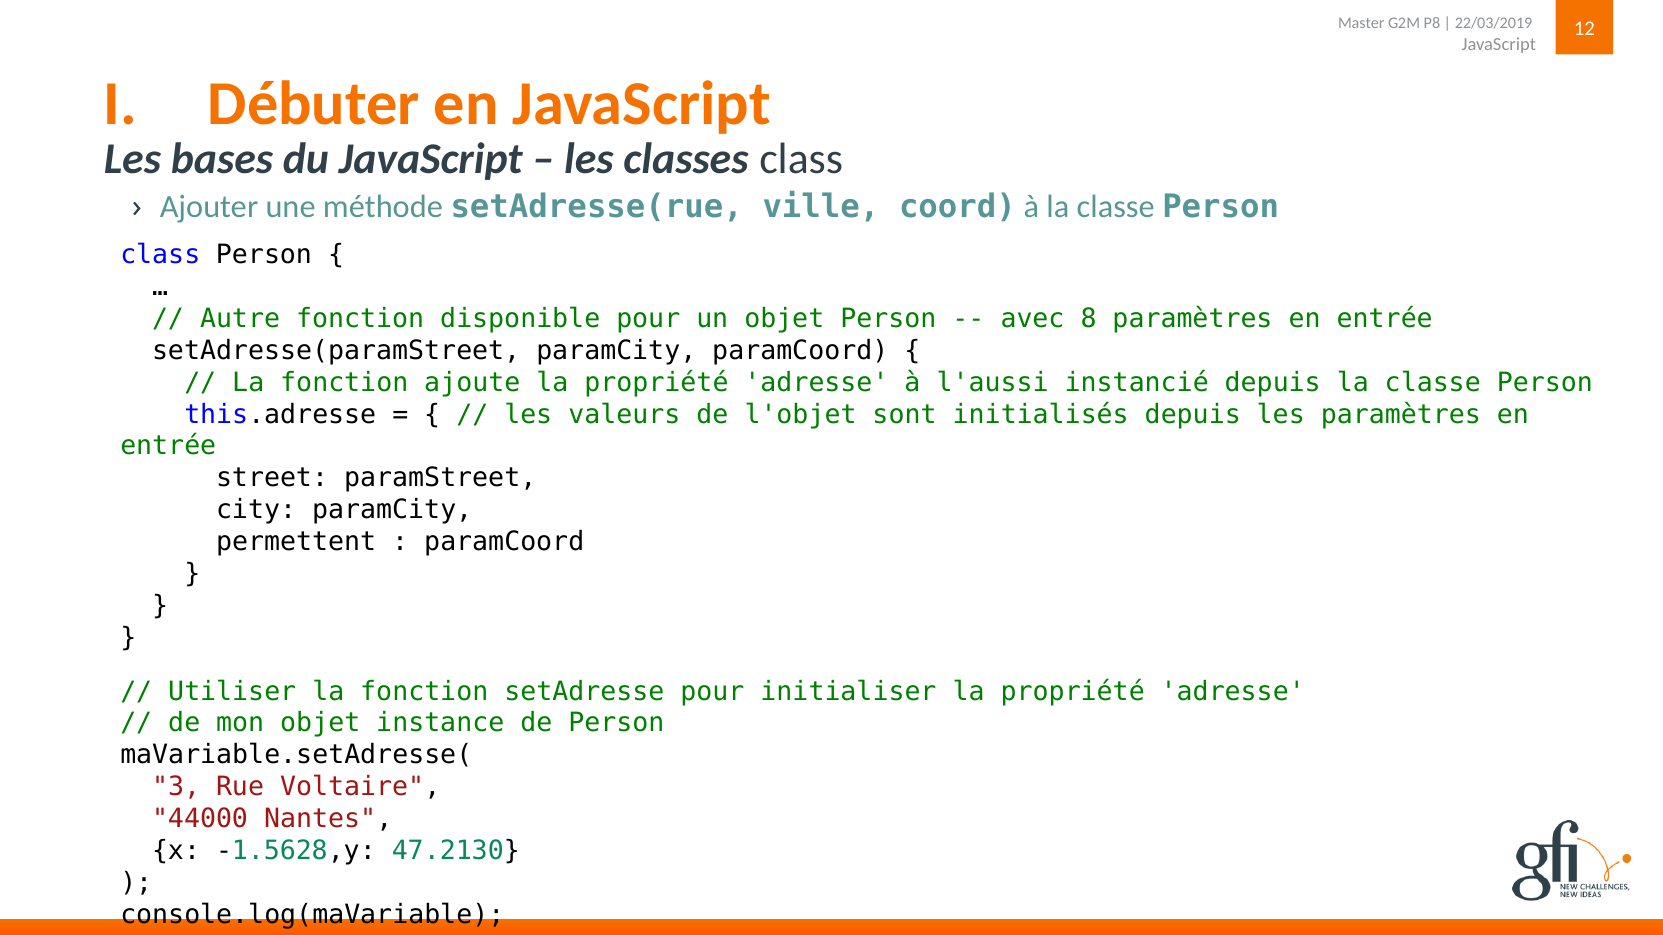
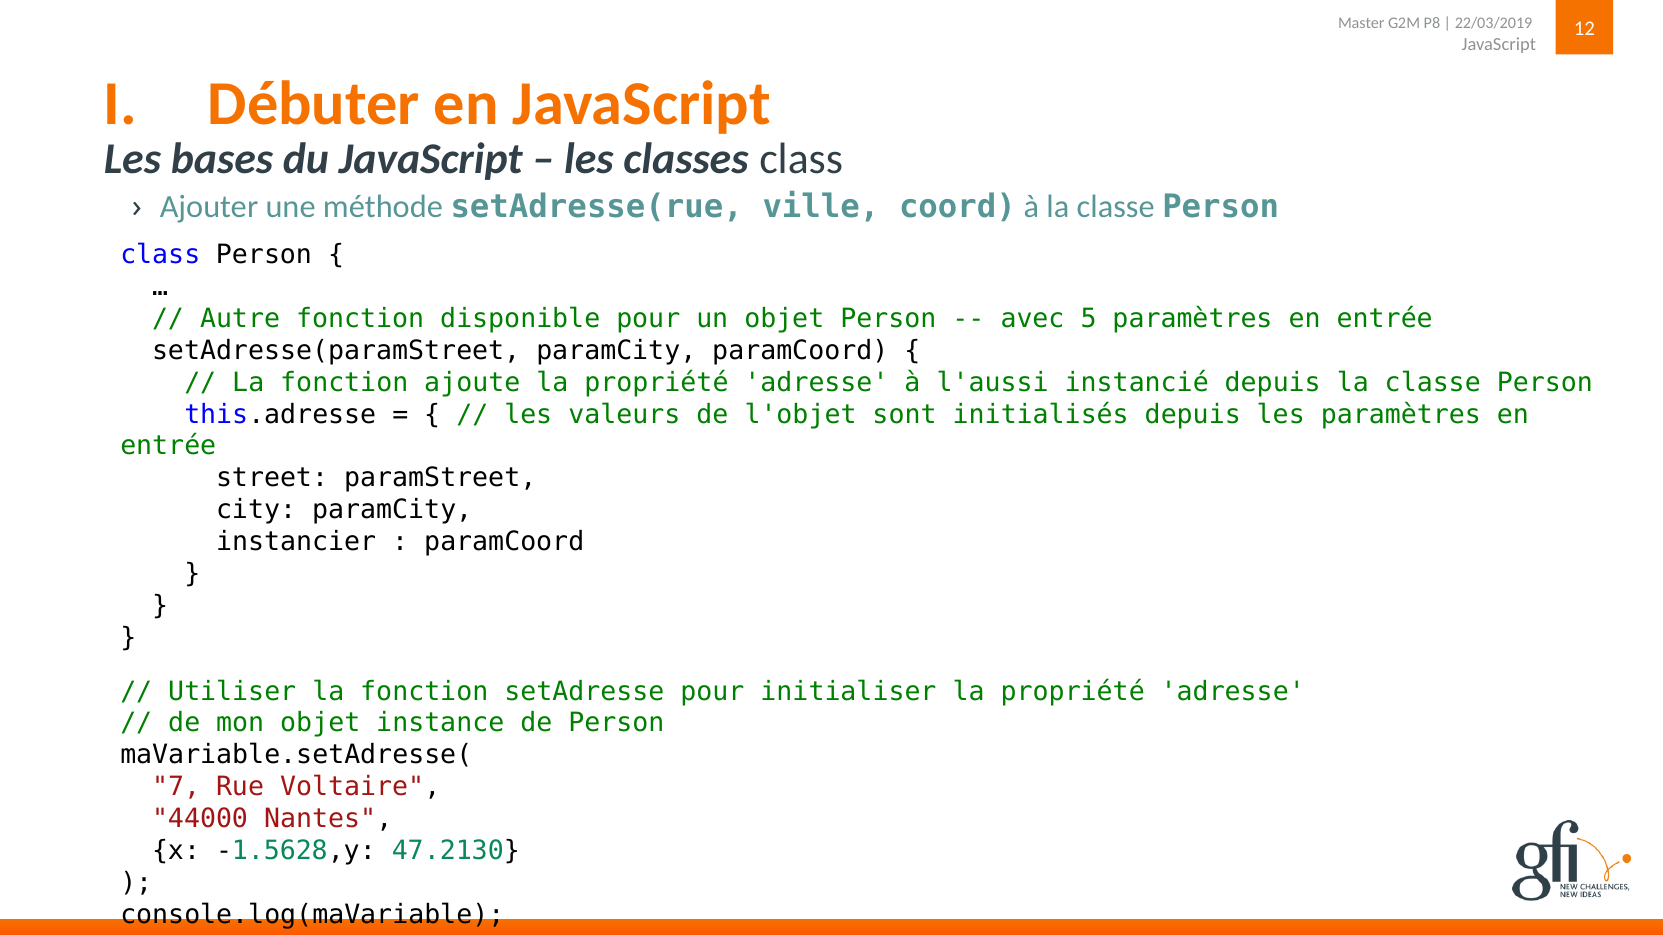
8: 8 -> 5
permettent: permettent -> instancier
3: 3 -> 7
